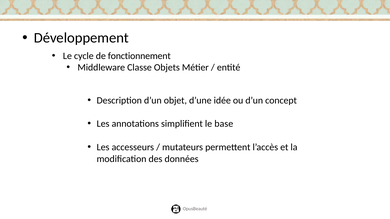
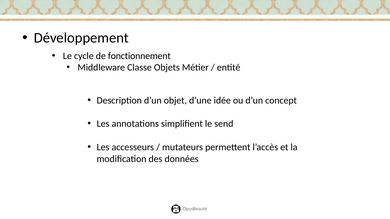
base: base -> send
